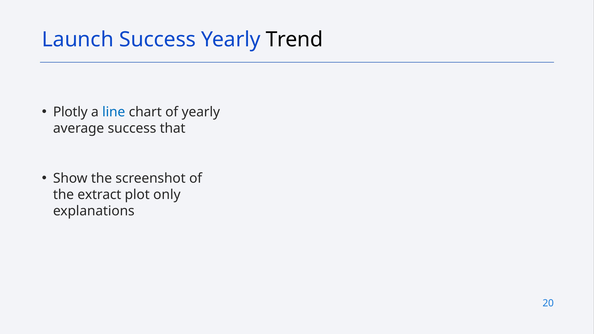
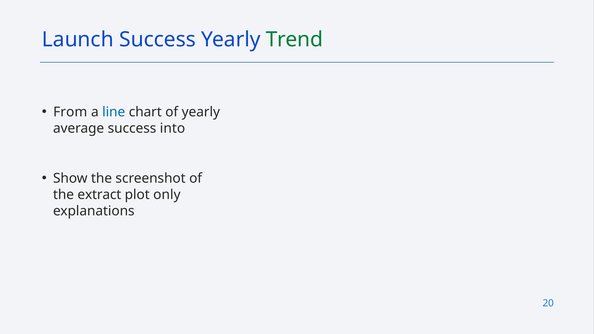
Trend colour: black -> green
Plotly: Plotly -> From
that: that -> into
